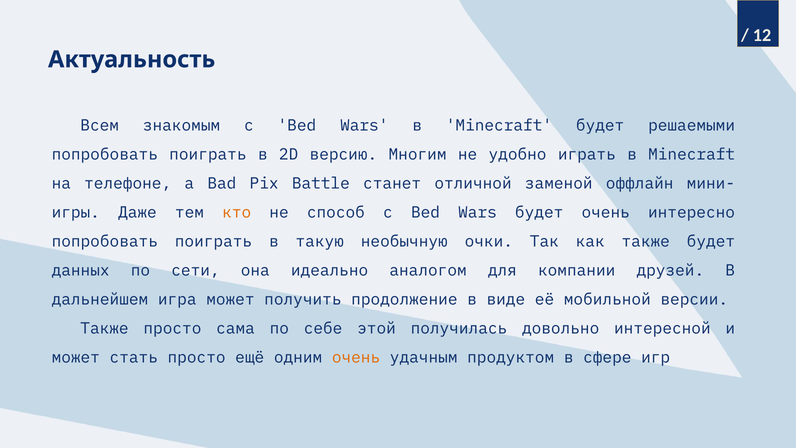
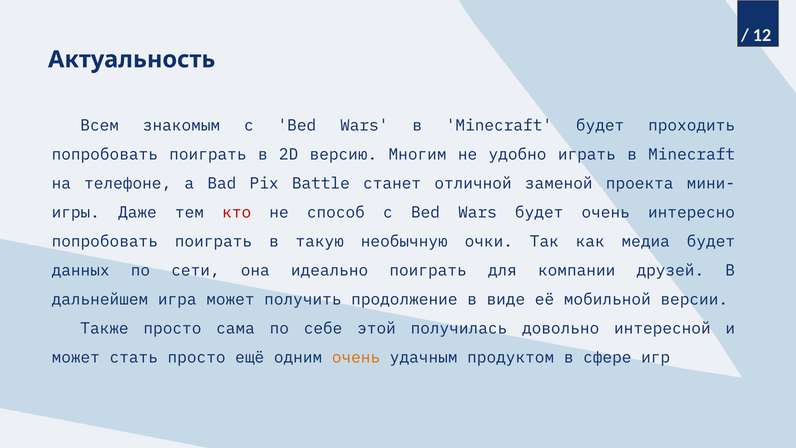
решаемыми: решаемыми -> проходить
оффлайн: оффлайн -> проекта
кто colour: orange -> red
как также: также -> медиа
идеально аналогом: аналогом -> поиграть
